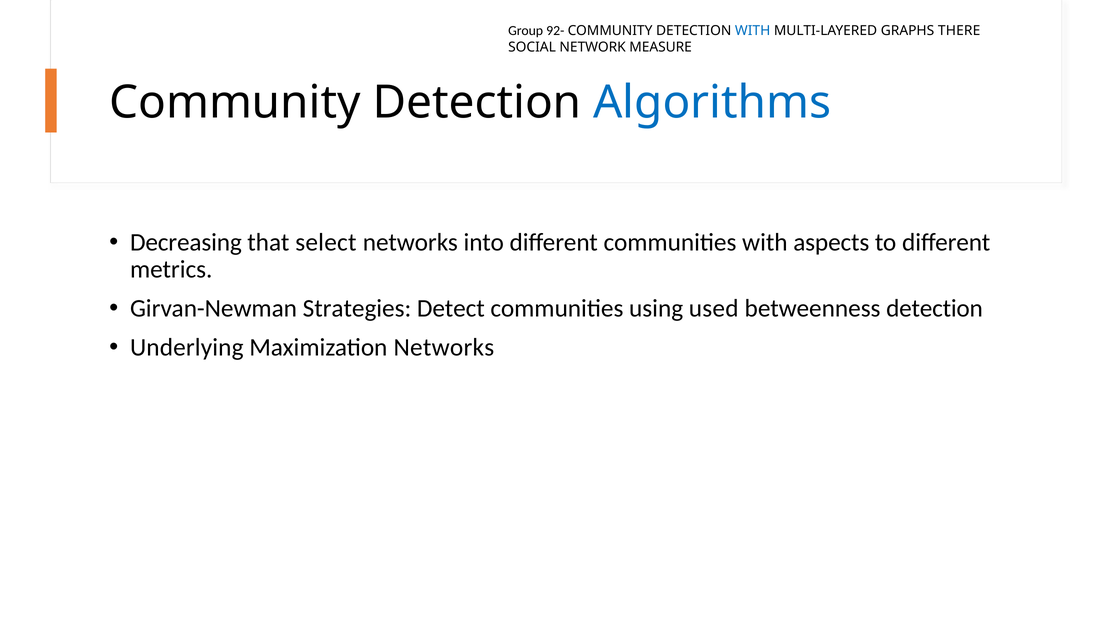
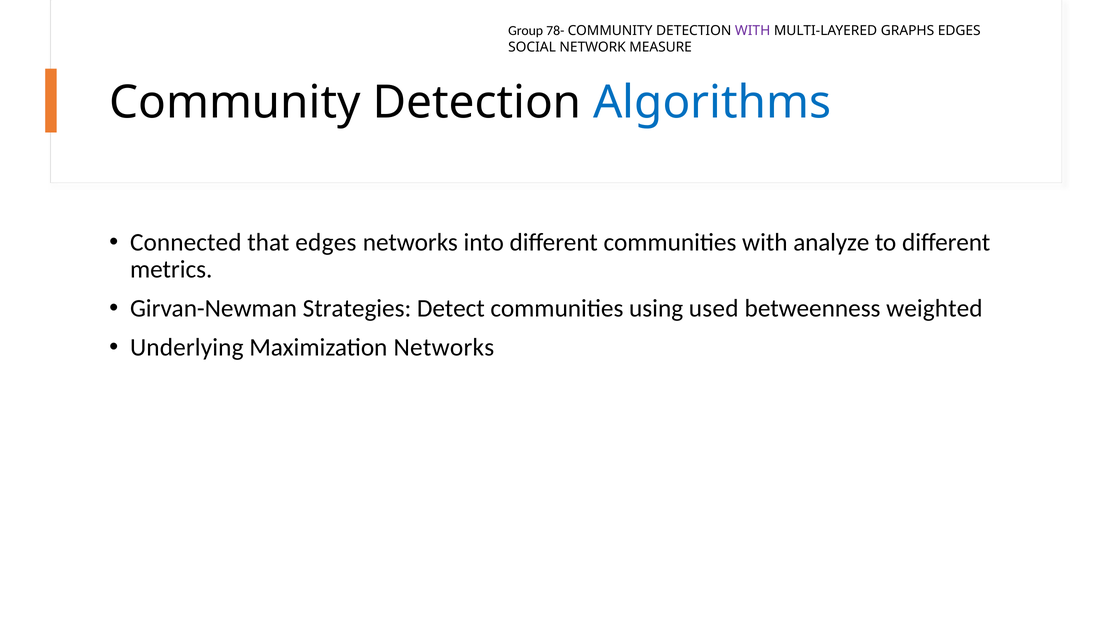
92-: 92- -> 78-
WITH at (753, 31) colour: blue -> purple
GRAPHS THERE: THERE -> EDGES
Decreasing: Decreasing -> Connected
that select: select -> edges
aspects: aspects -> analyze
betweenness detection: detection -> weighted
